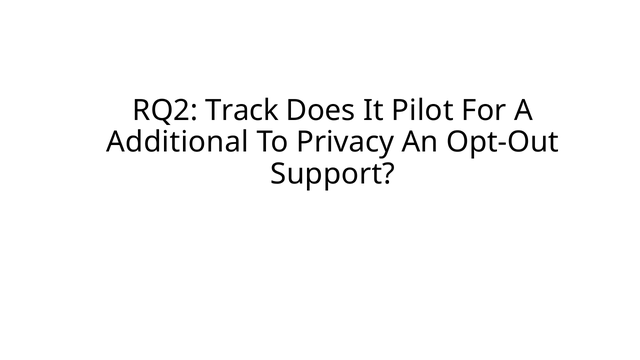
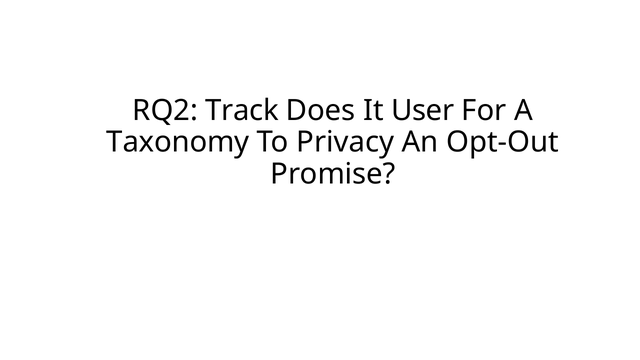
Pilot: Pilot -> User
Additional: Additional -> Taxonomy
Support: Support -> Promise
